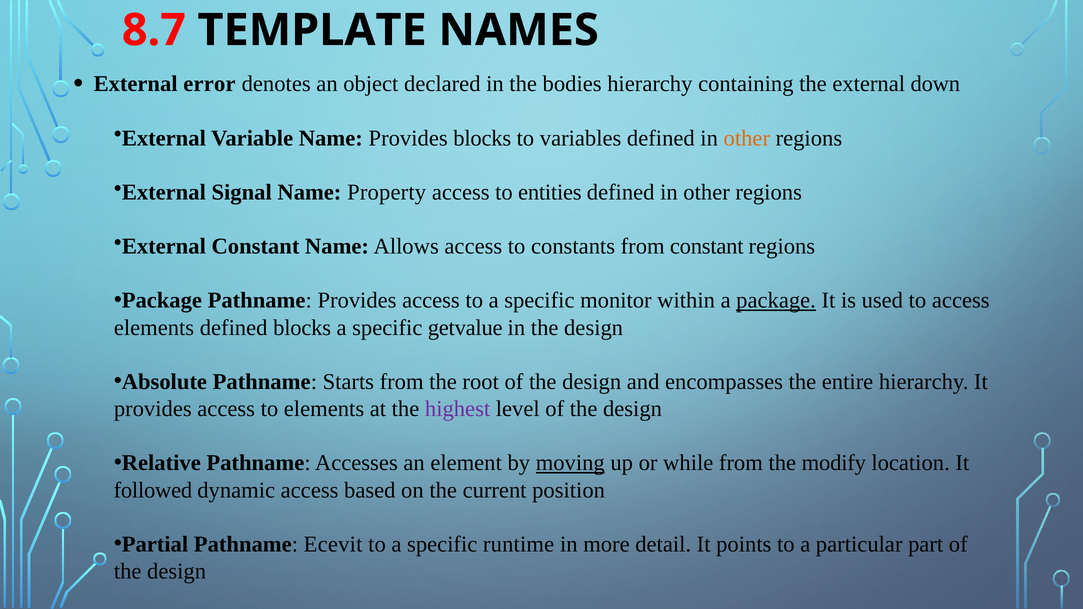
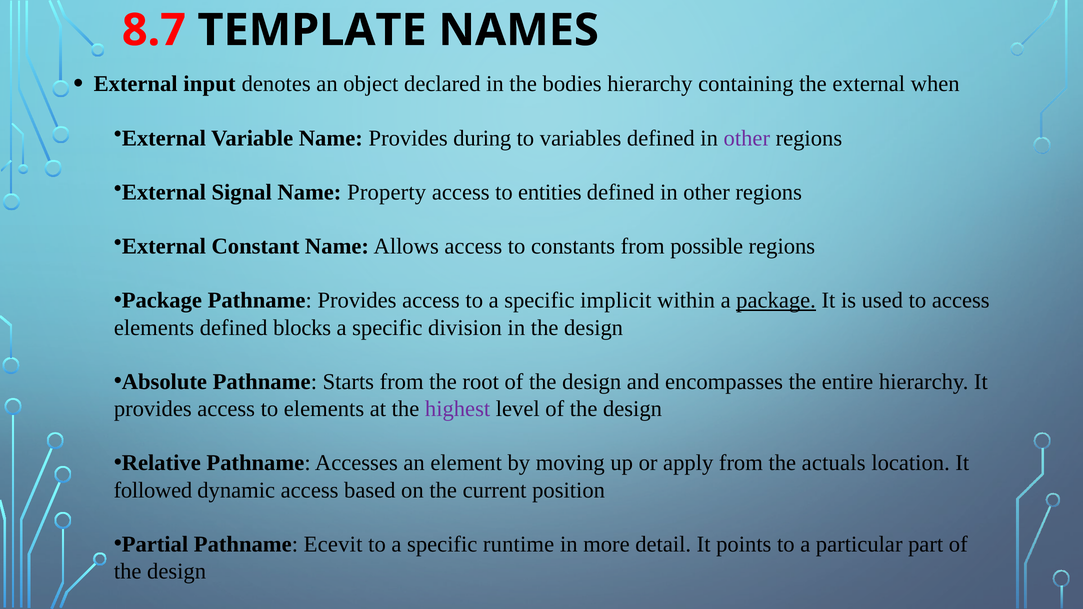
error: error -> input
down: down -> when
Provides blocks: blocks -> during
other at (747, 138) colour: orange -> purple
from constant: constant -> possible
monitor: monitor -> implicit
getvalue: getvalue -> division
moving underline: present -> none
while: while -> apply
modify: modify -> actuals
